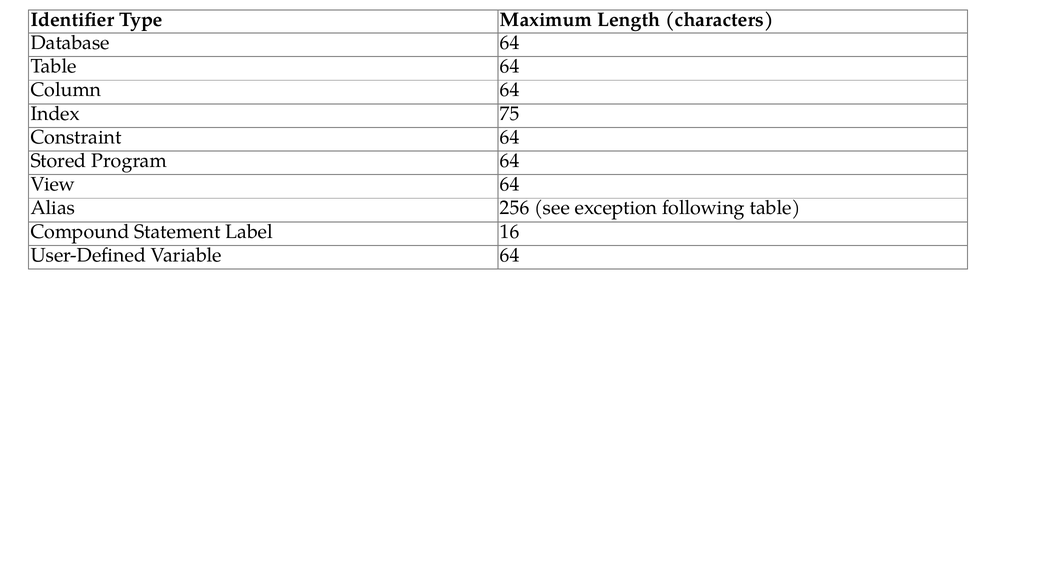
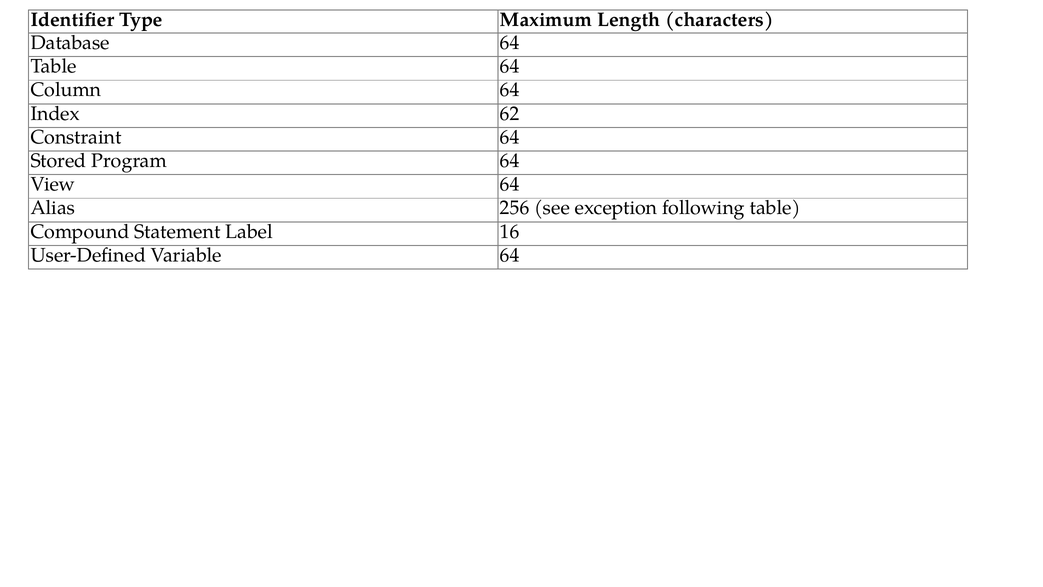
75: 75 -> 62
